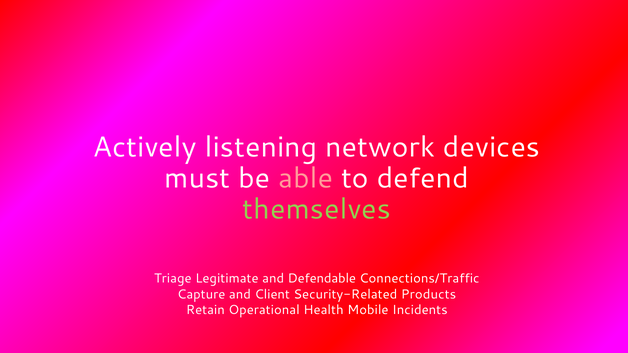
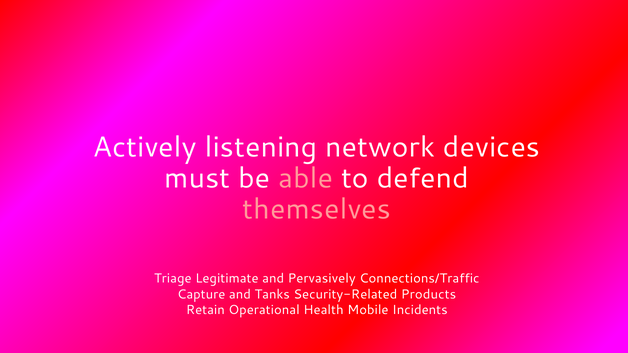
themselves colour: light green -> pink
Defendable: Defendable -> Pervasively
Client: Client -> Tanks
